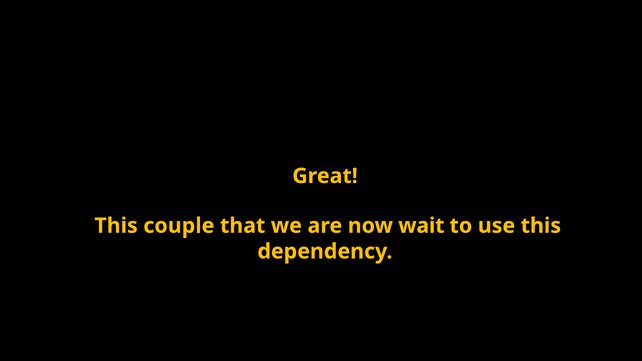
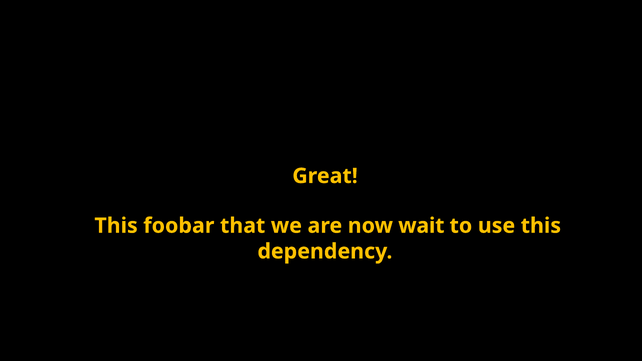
couple: couple -> foobar
